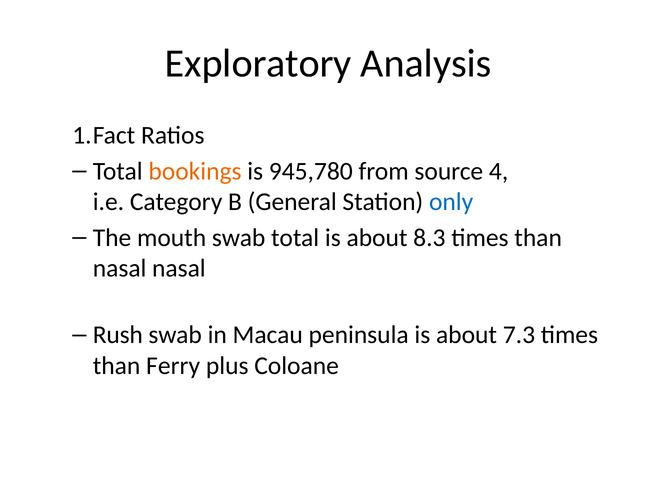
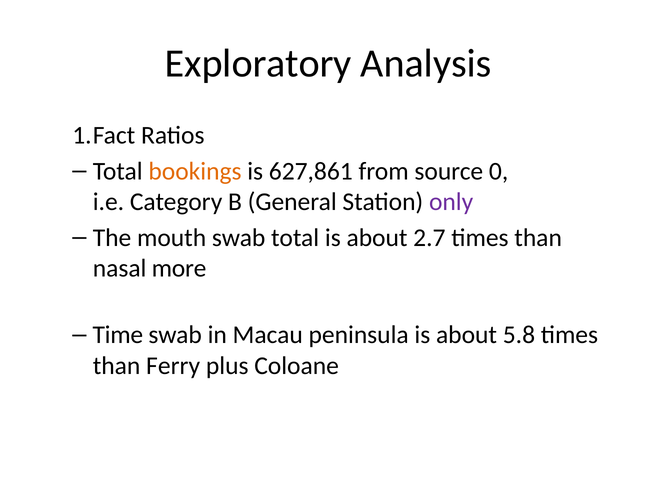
945,780: 945,780 -> 627,861
4: 4 -> 0
only colour: blue -> purple
8.3: 8.3 -> 2.7
nasal nasal: nasal -> more
Rush: Rush -> Time
7.3: 7.3 -> 5.8
